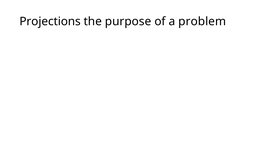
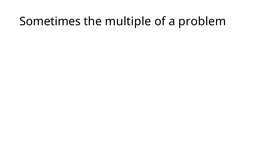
Projections: Projections -> Sometimes
purpose: purpose -> multiple
